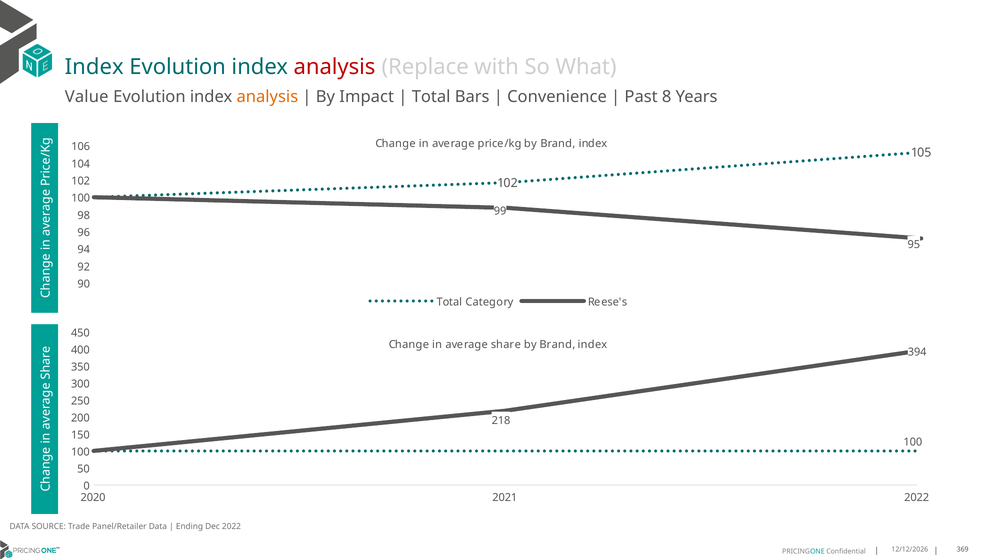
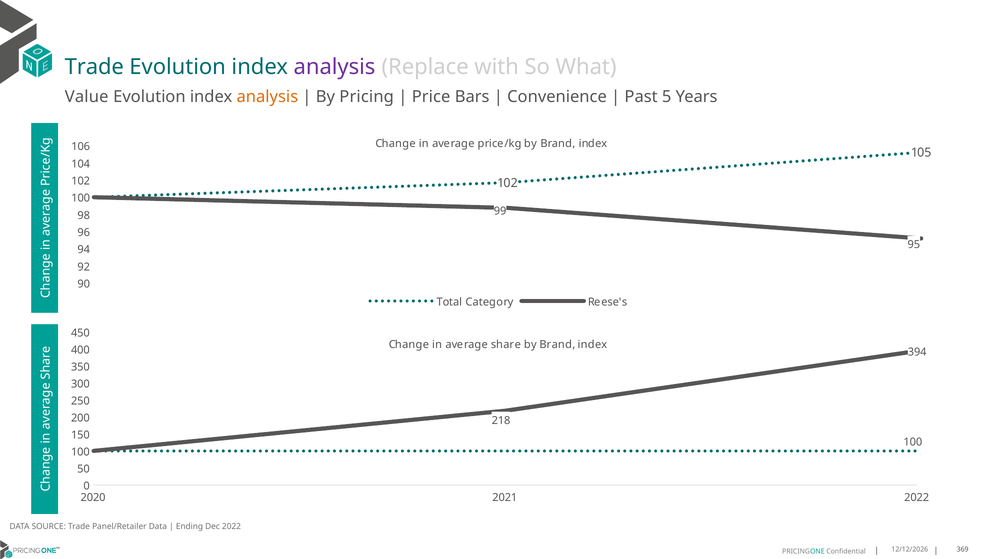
Index at (94, 67): Index -> Trade
analysis at (335, 67) colour: red -> purple
Impact: Impact -> Pricing
Total at (431, 97): Total -> Price
8: 8 -> 5
